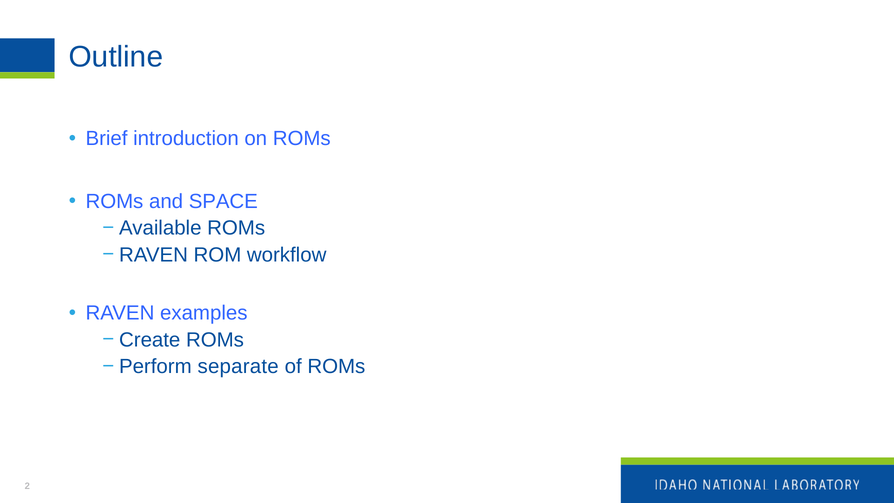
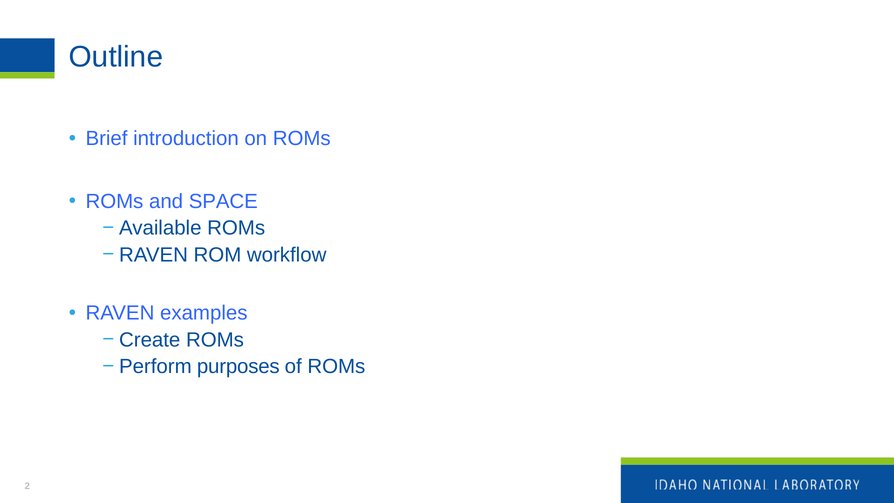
separate: separate -> purposes
